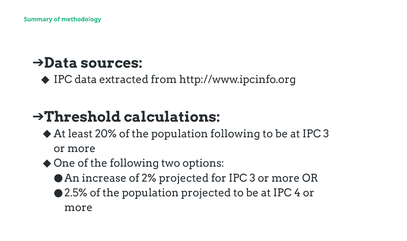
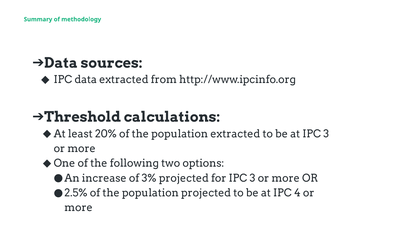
population following: following -> extracted
2%: 2% -> 3%
